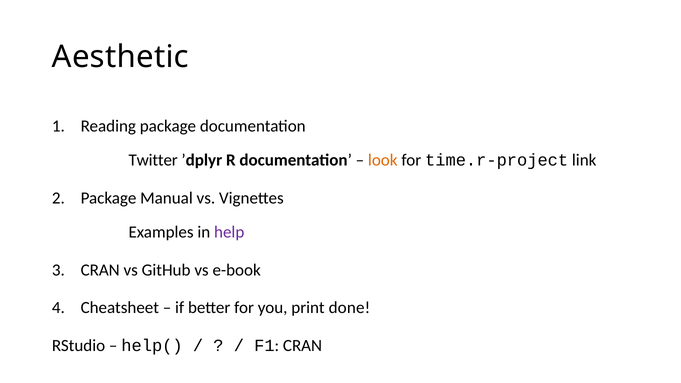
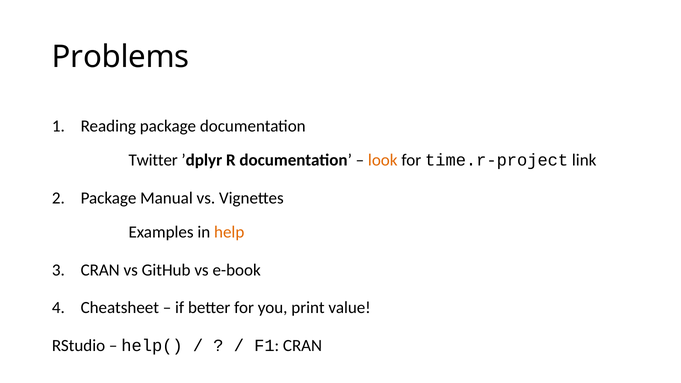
Aesthetic: Aesthetic -> Problems
help colour: purple -> orange
done: done -> value
